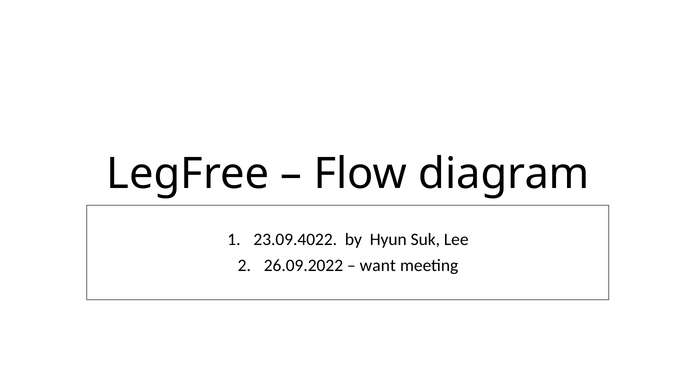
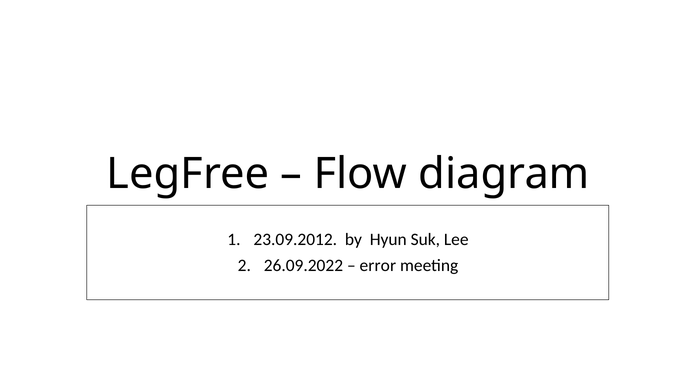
23.09.4022: 23.09.4022 -> 23.09.2012
want: want -> error
